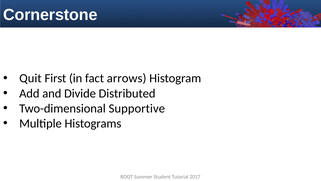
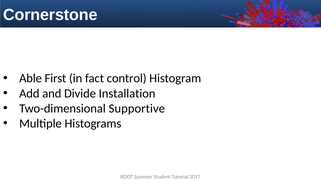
Quit: Quit -> Able
arrows: arrows -> control
Distributed: Distributed -> Installation
